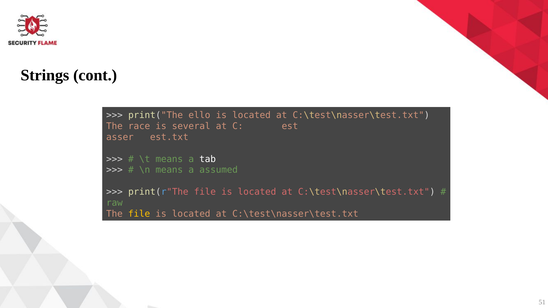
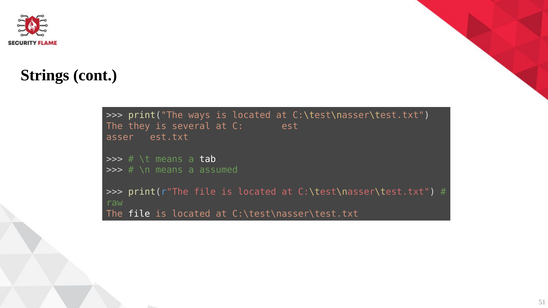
ello: ello -> ways
race: race -> they
file at (139, 214) colour: yellow -> white
